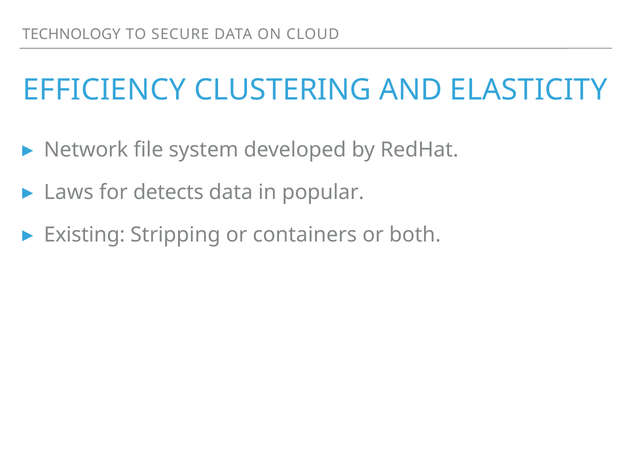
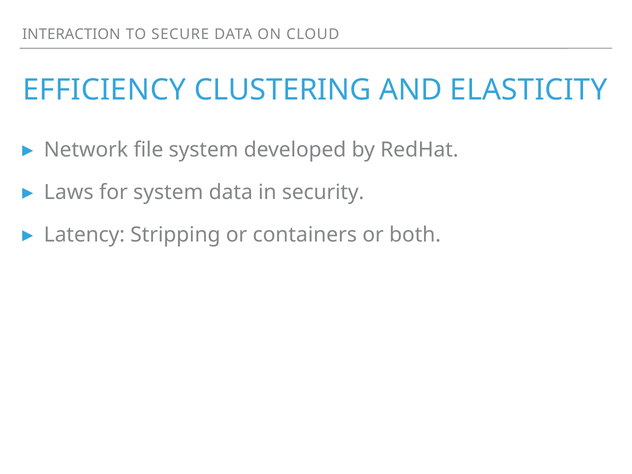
TECHNOLOGY: TECHNOLOGY -> INTERACTION
for detects: detects -> system
popular: popular -> security
Existing: Existing -> Latency
